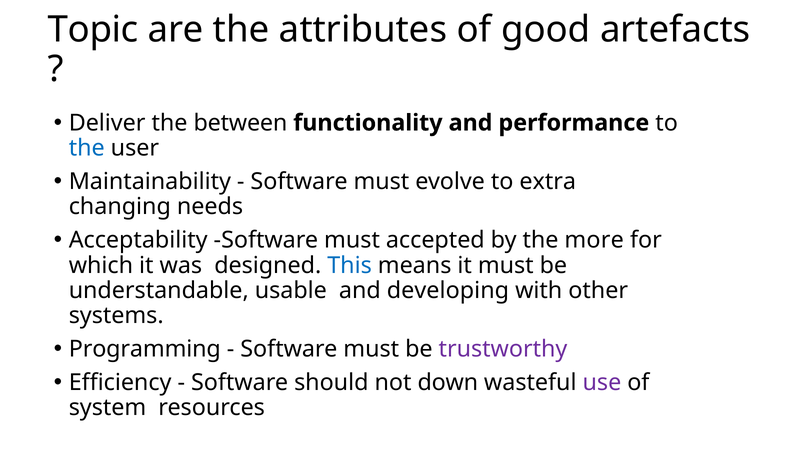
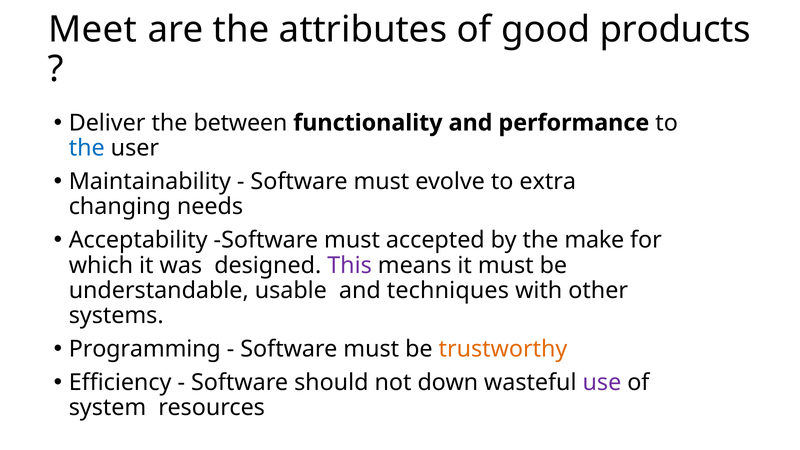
Topic: Topic -> Meet
artefacts: artefacts -> products
more: more -> make
This colour: blue -> purple
developing: developing -> techniques
trustworthy colour: purple -> orange
